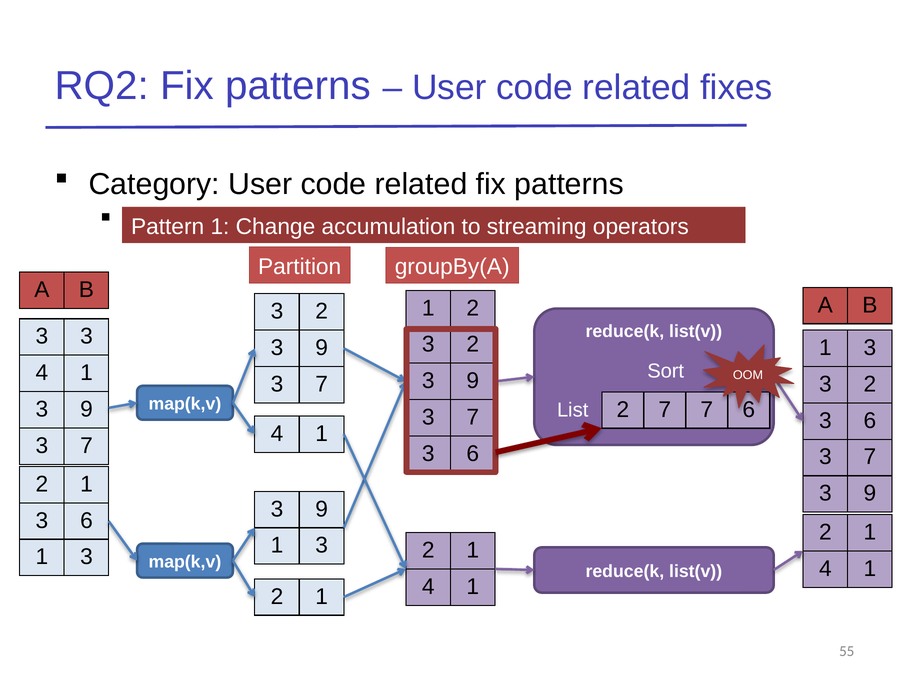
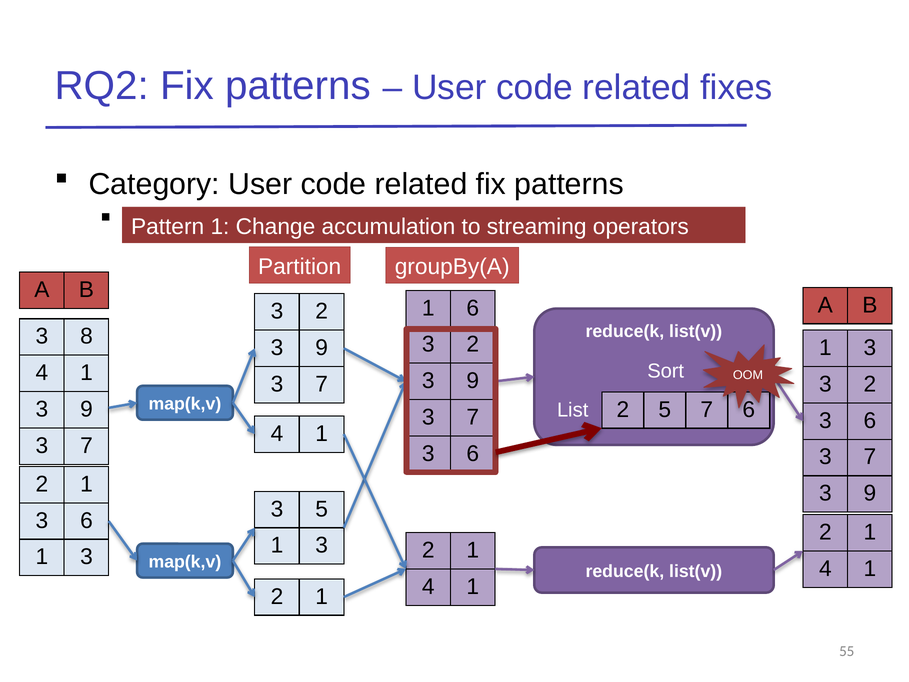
2 at (473, 308): 2 -> 6
3 at (86, 336): 3 -> 8
2 7: 7 -> 5
9 at (322, 509): 9 -> 5
